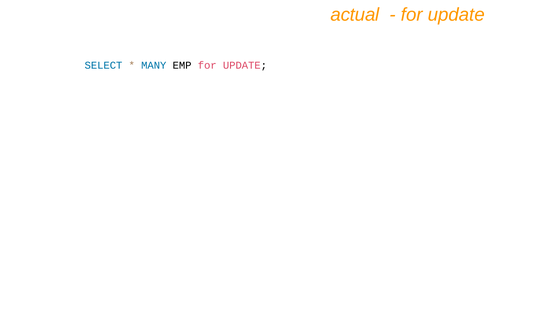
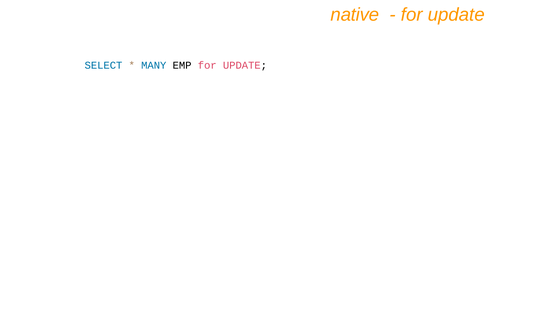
actual: actual -> native
